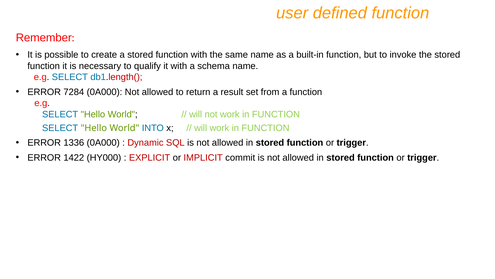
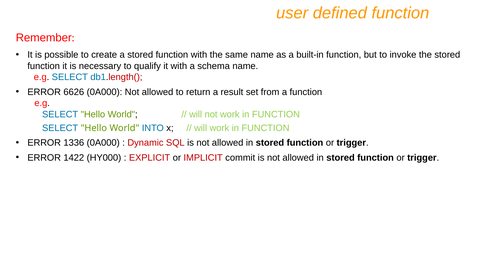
7284: 7284 -> 6626
